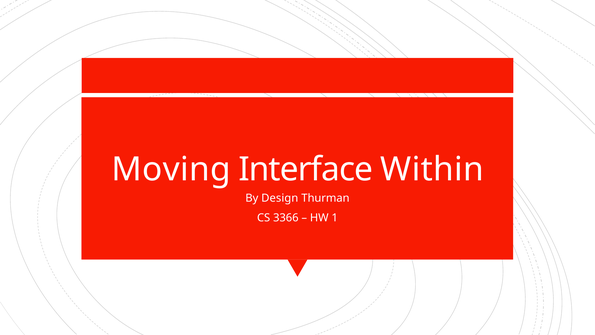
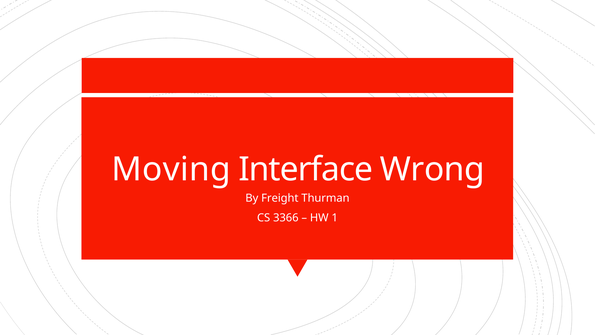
Within: Within -> Wrong
Design: Design -> Freight
